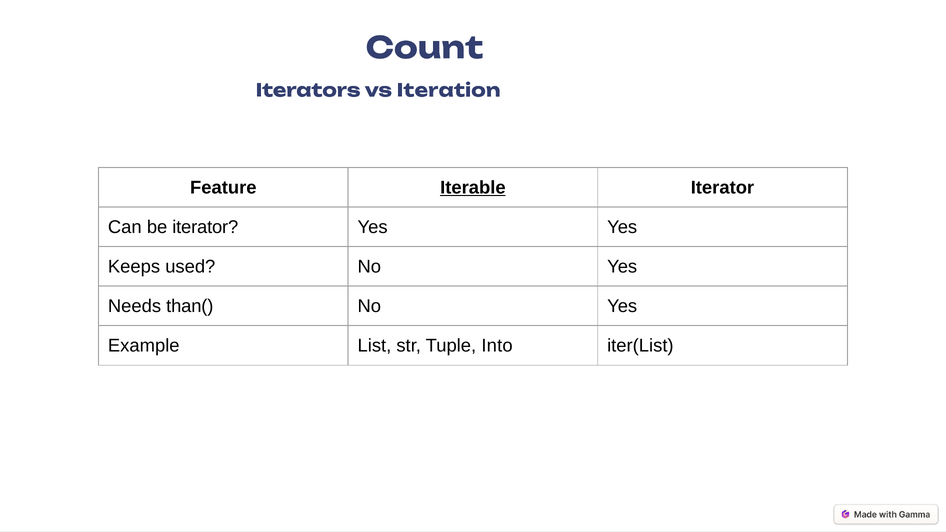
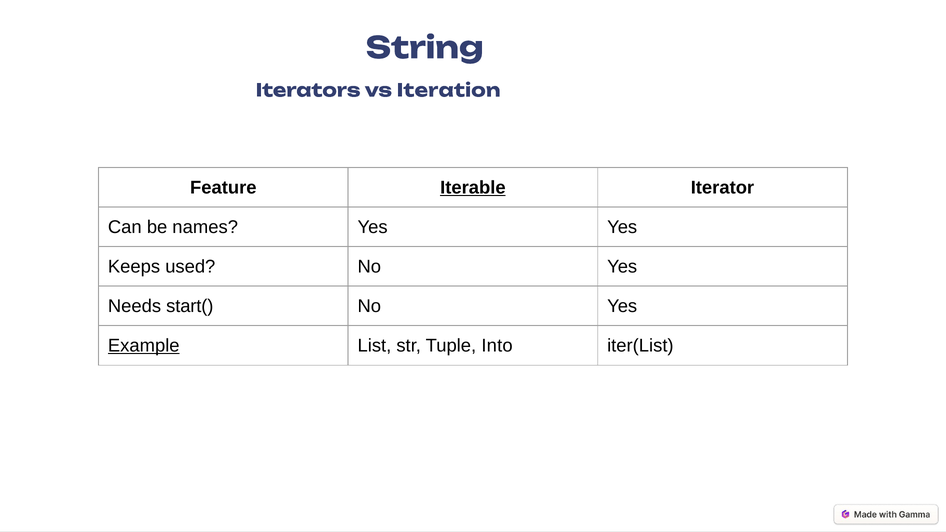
Count: Count -> String
be iterator: iterator -> names
than(: than( -> start(
Example underline: none -> present
